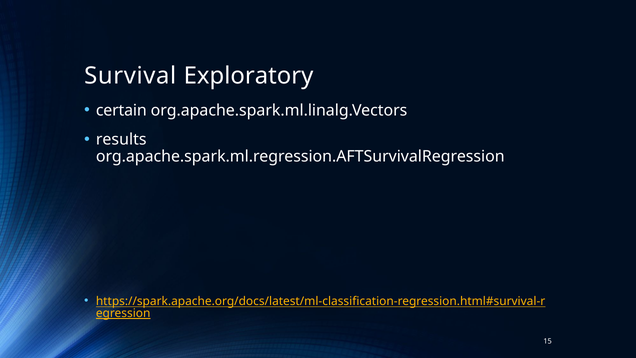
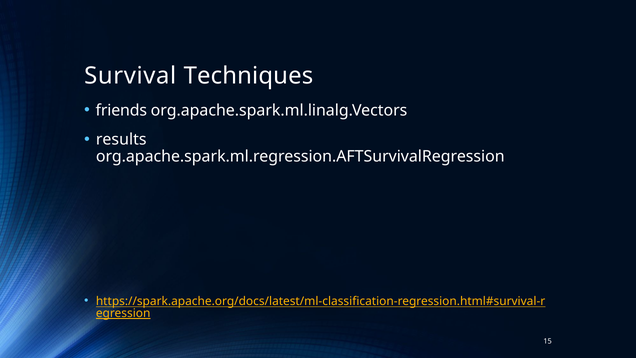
Exploratory: Exploratory -> Techniques
certain: certain -> friends
